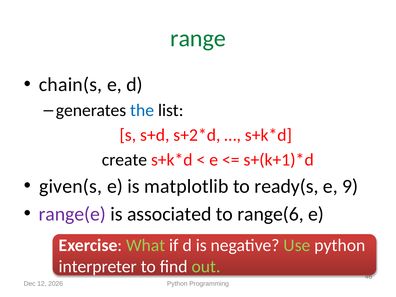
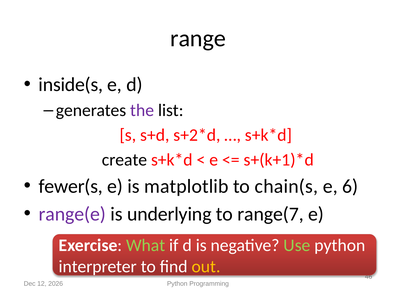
range colour: green -> black
chain(s: chain(s -> inside(s
the colour: blue -> purple
given(s: given(s -> fewer(s
ready(s: ready(s -> chain(s
9: 9 -> 6
associated: associated -> underlying
range(6: range(6 -> range(7
out colour: light green -> yellow
